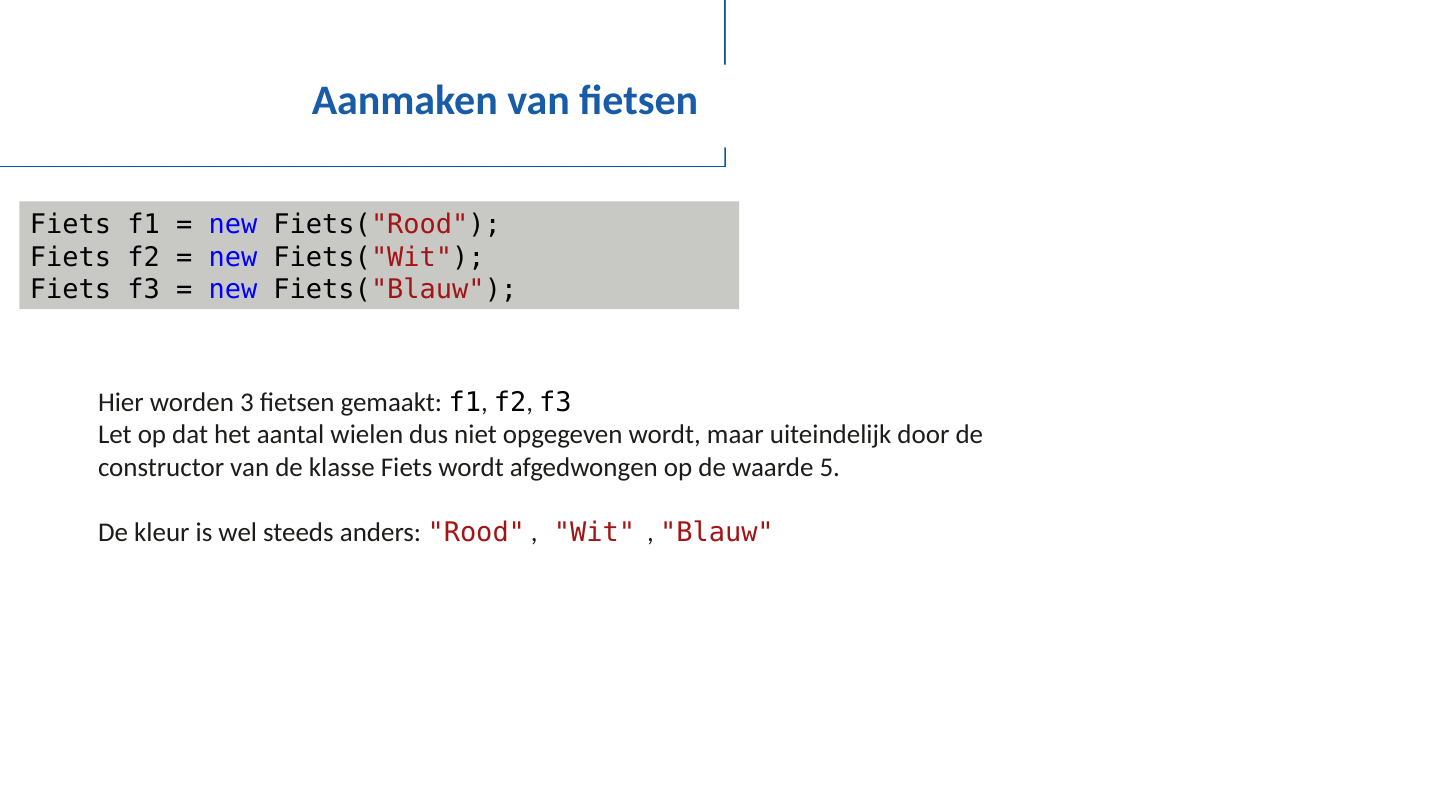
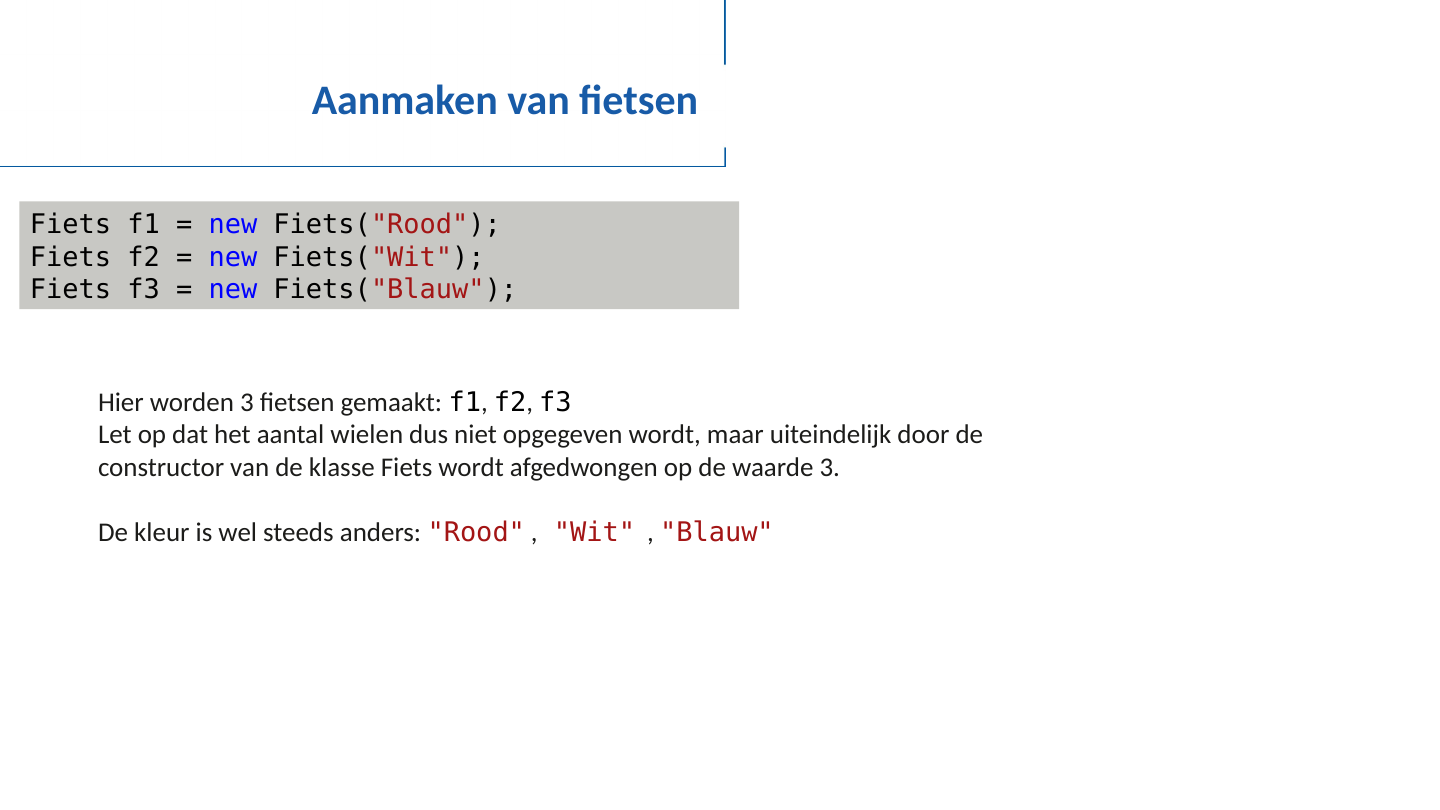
waarde 5: 5 -> 3
